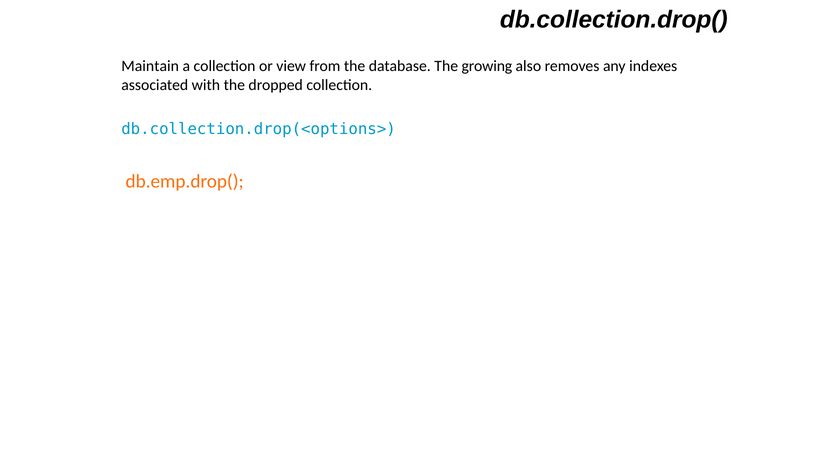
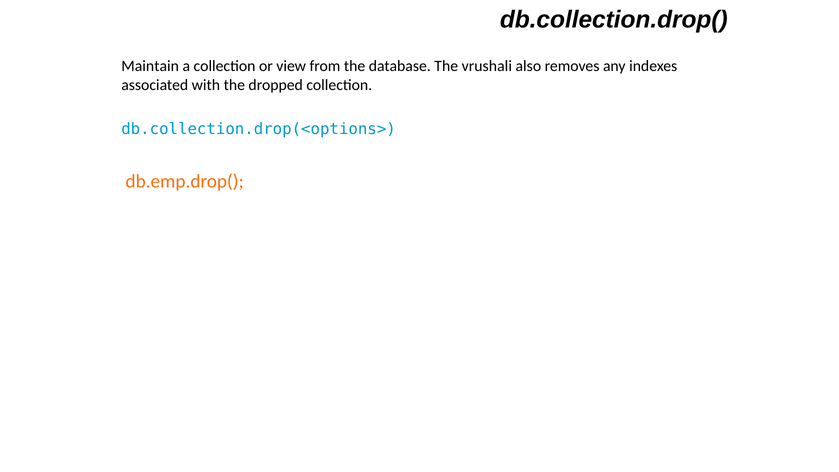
growing: growing -> vrushali
